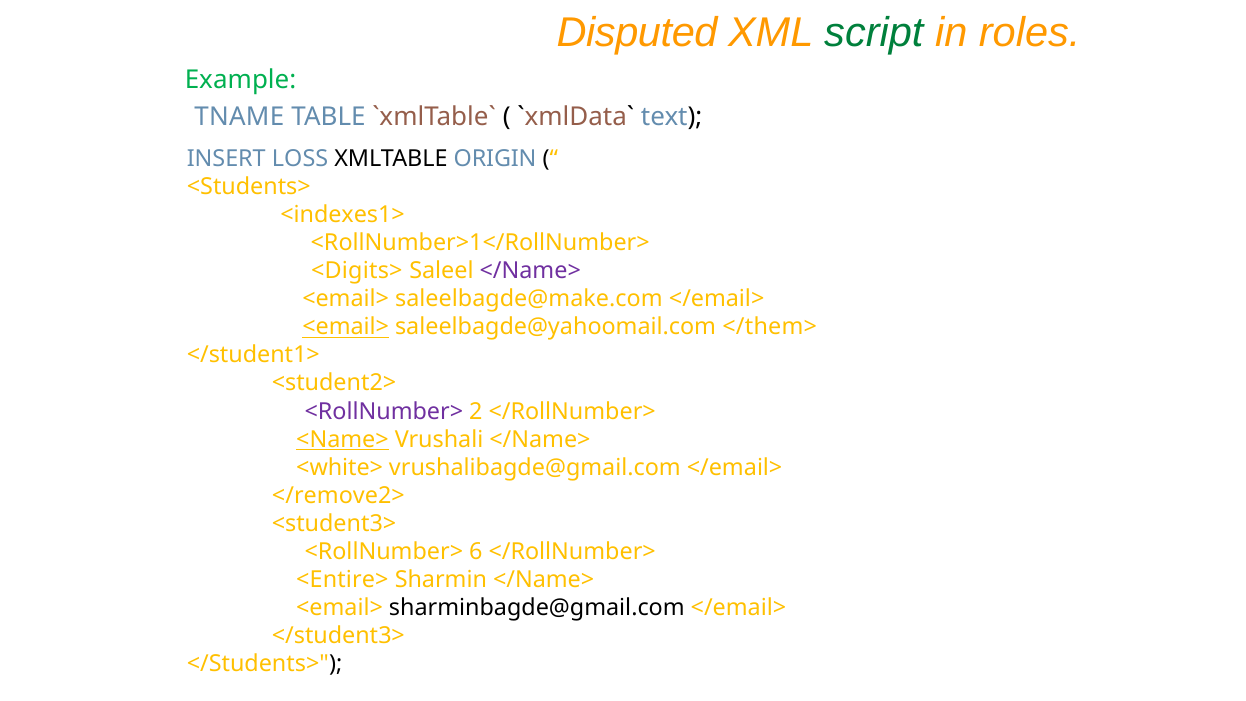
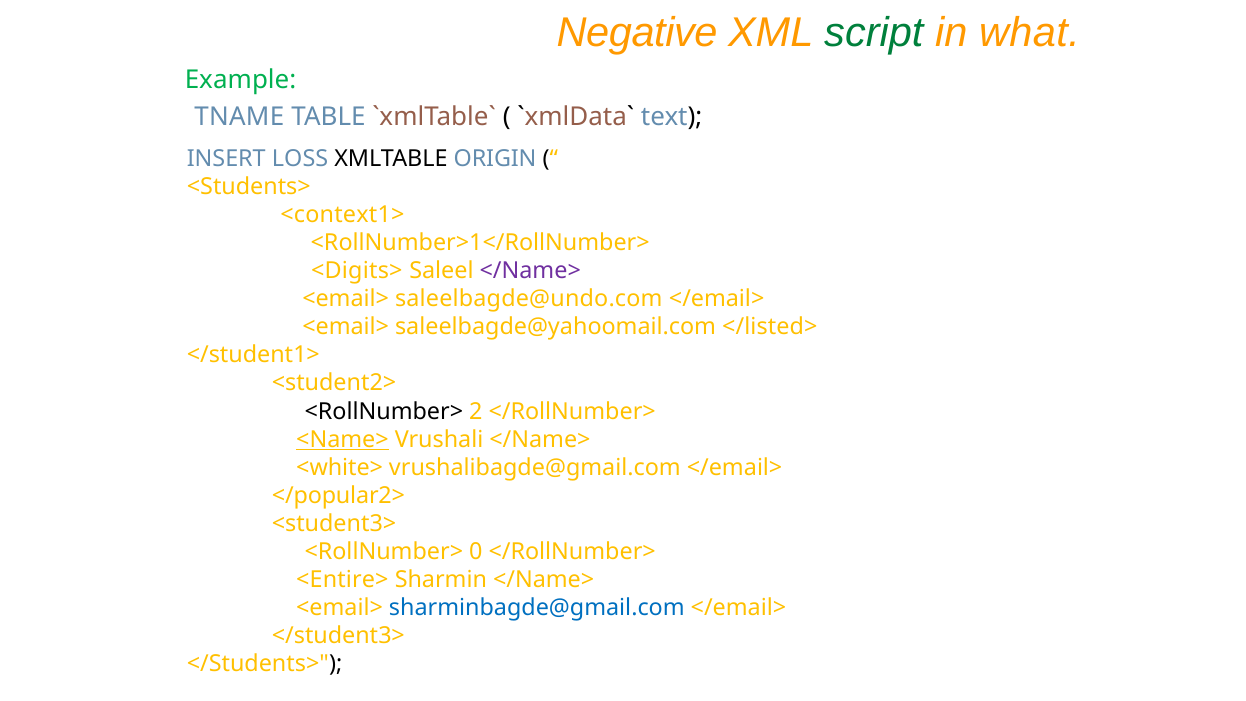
Disputed: Disputed -> Negative
roles: roles -> what
<indexes1>: <indexes1> -> <context1>
saleelbagde@make.com: saleelbagde@make.com -> saleelbagde@undo.com
<email> at (346, 327) underline: present -> none
</them>: </them> -> </listed>
<RollNumber> at (384, 411) colour: purple -> black
</remove2>: </remove2> -> </popular2>
6: 6 -> 0
sharminbagde@gmail.com colour: black -> blue
